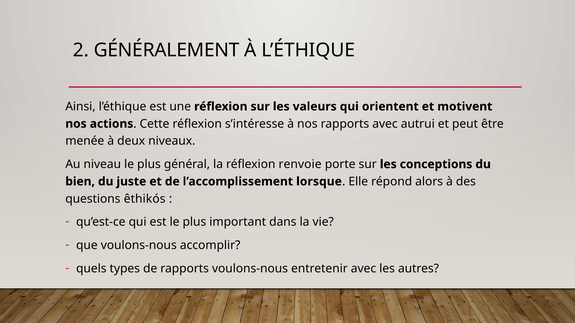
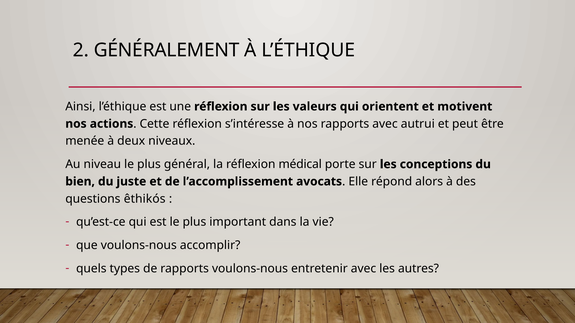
renvoie: renvoie -> médical
lorsque: lorsque -> avocats
